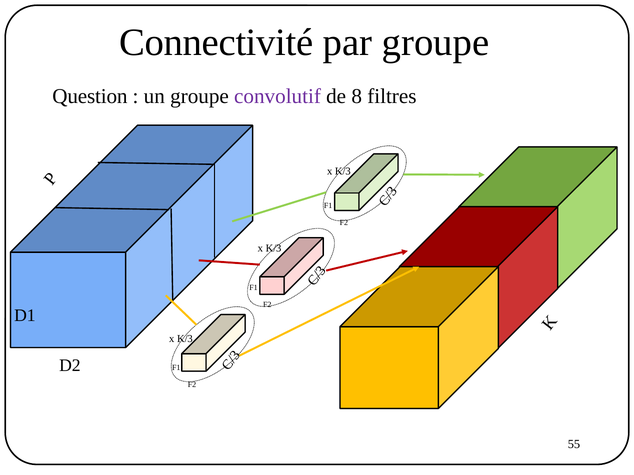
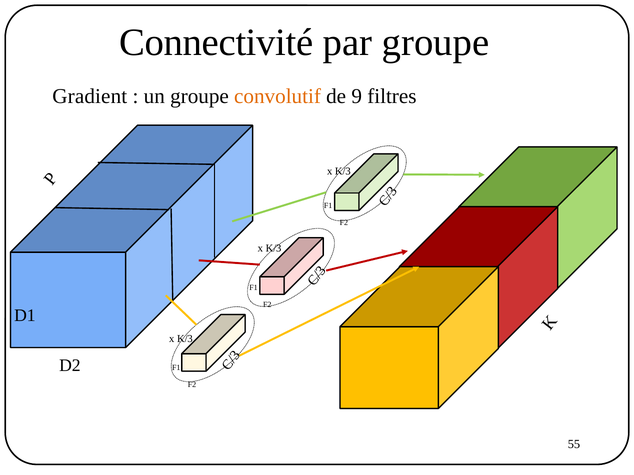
Question: Question -> Gradient
convolutif colour: purple -> orange
8: 8 -> 9
